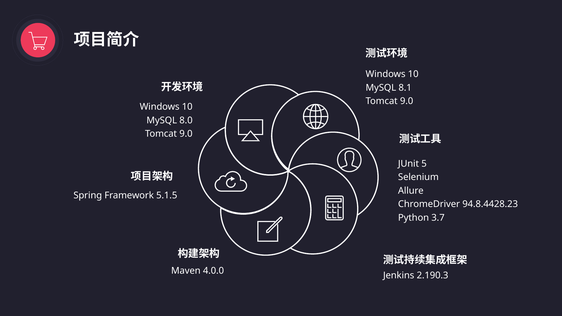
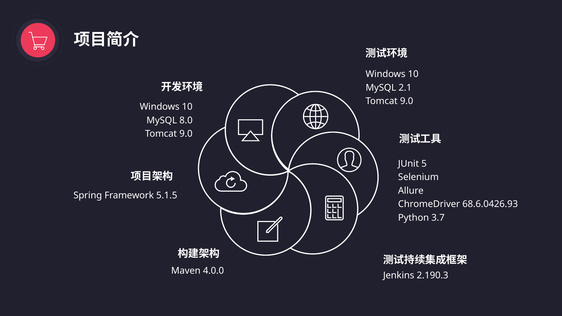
8.1: 8.1 -> 2.1
94.8.4428.23: 94.8.4428.23 -> 68.6.0426.93
